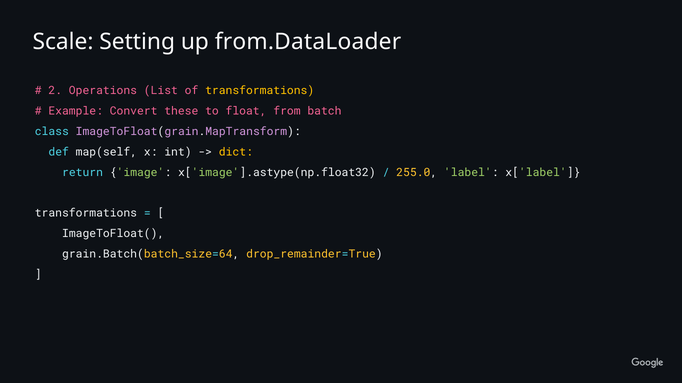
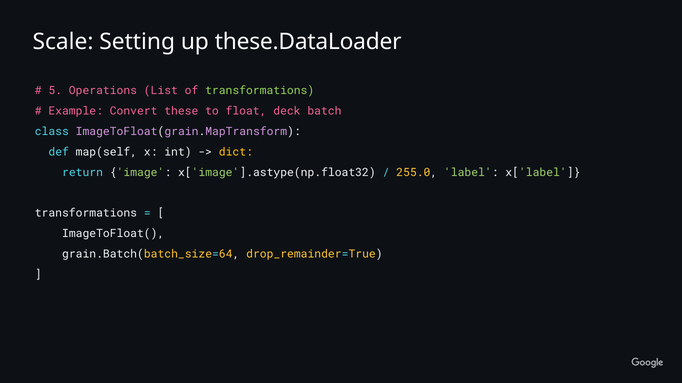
from.DataLoader: from.DataLoader -> these.DataLoader
2: 2 -> 5
transformations at (260, 91) colour: yellow -> light green
from: from -> deck
